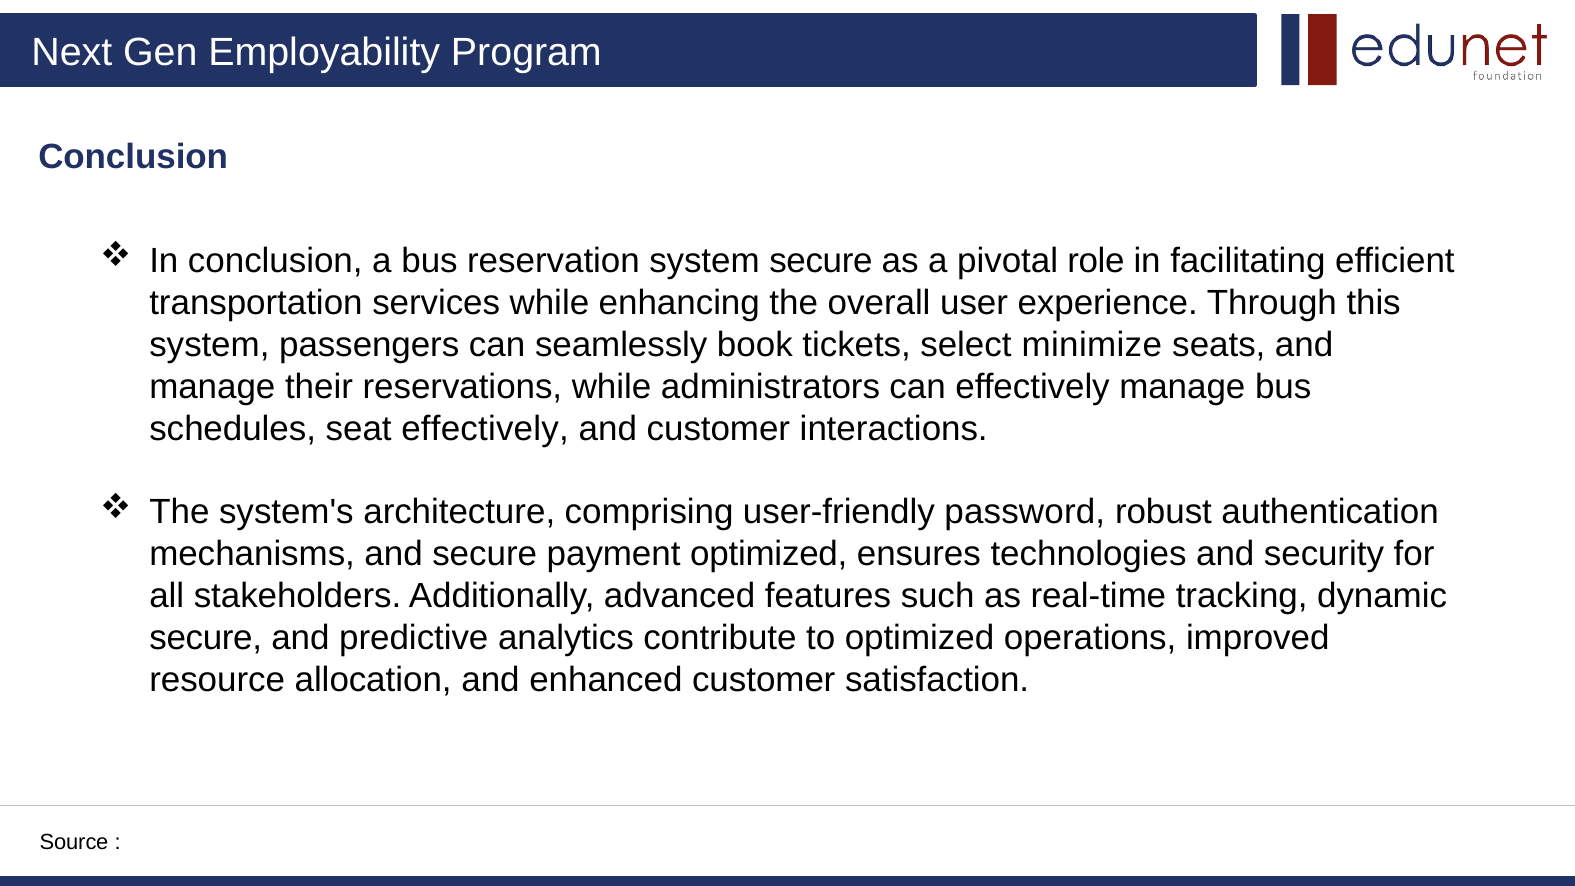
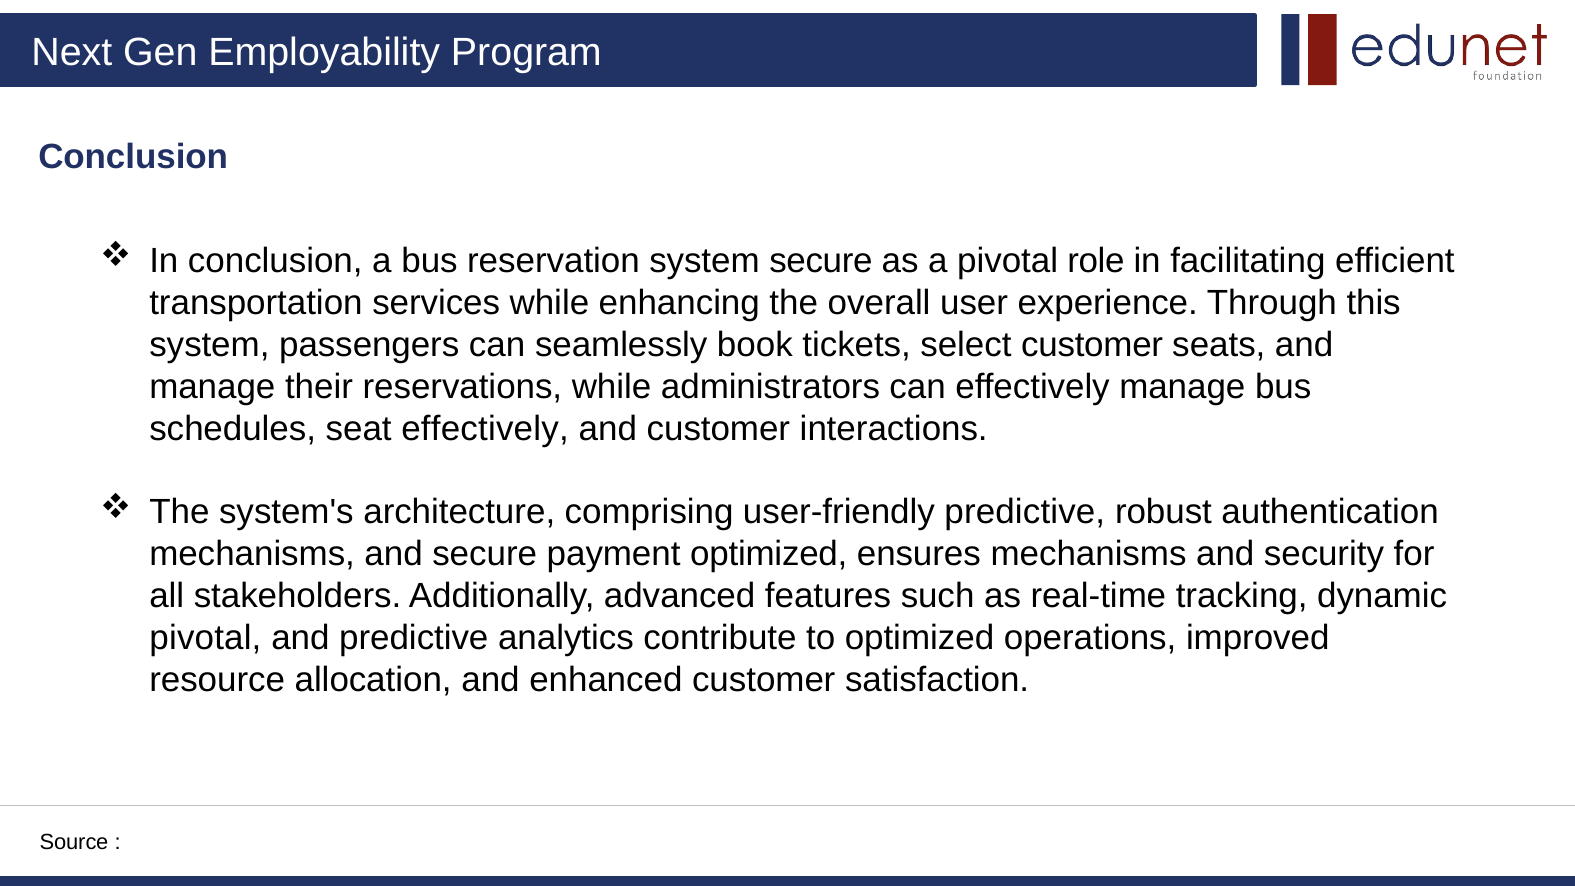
select minimize: minimize -> customer
user-friendly password: password -> predictive
ensures technologies: technologies -> mechanisms
secure at (206, 638): secure -> pivotal
